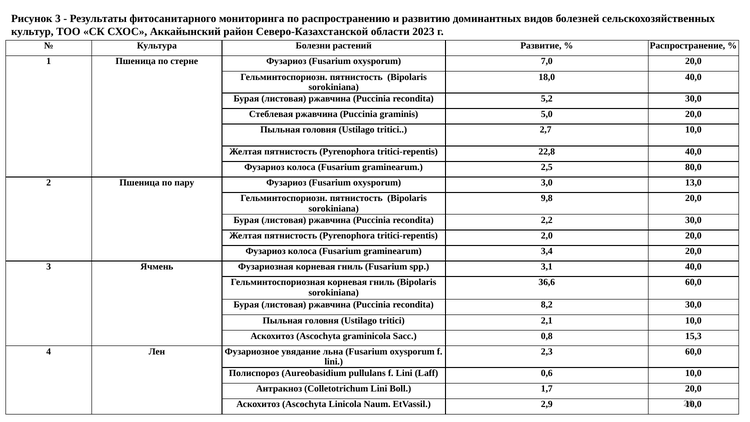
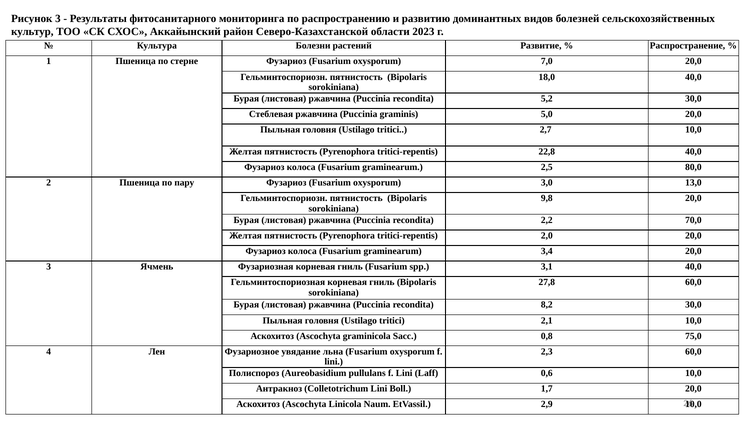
2,2 30,0: 30,0 -> 70,0
36,6: 36,6 -> 27,8
15,3: 15,3 -> 75,0
